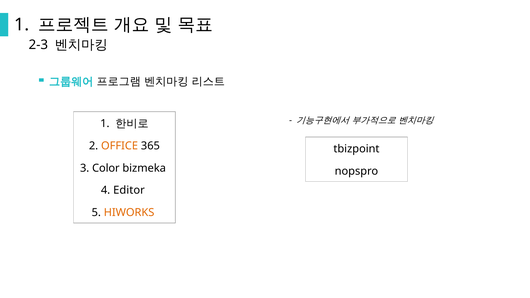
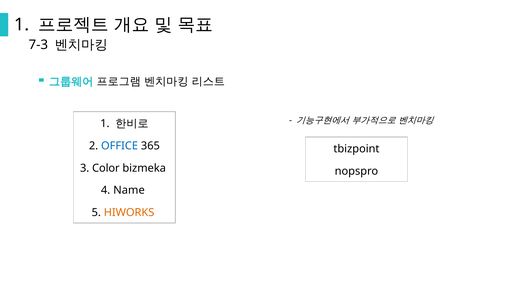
2-3: 2-3 -> 7-3
OFFICE colour: orange -> blue
Editor: Editor -> Name
